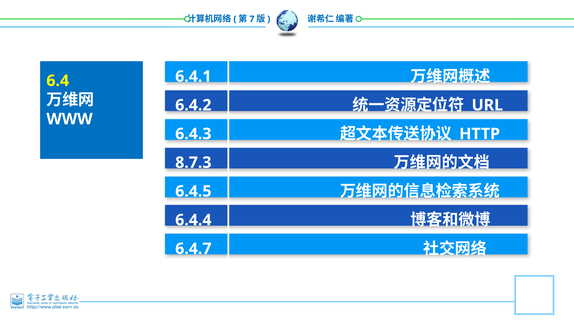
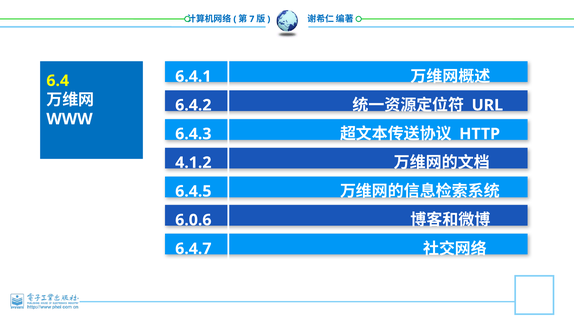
8.7.3: 8.7.3 -> 4.1.2
6.4.4: 6.4.4 -> 6.0.6
